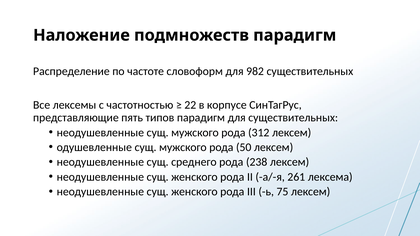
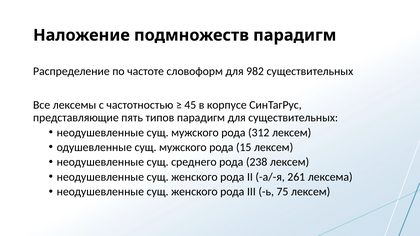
22: 22 -> 45
50: 50 -> 15
